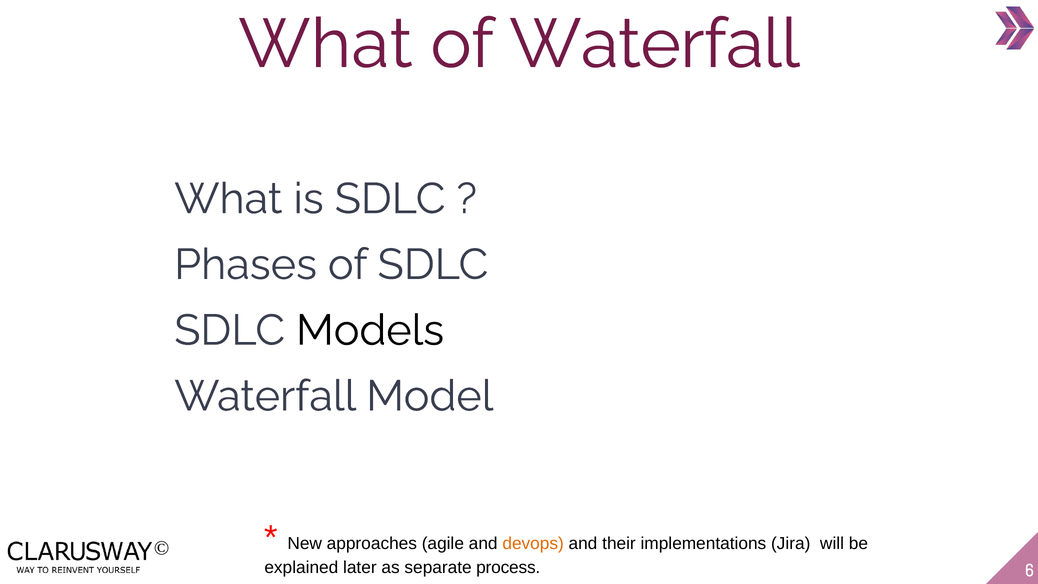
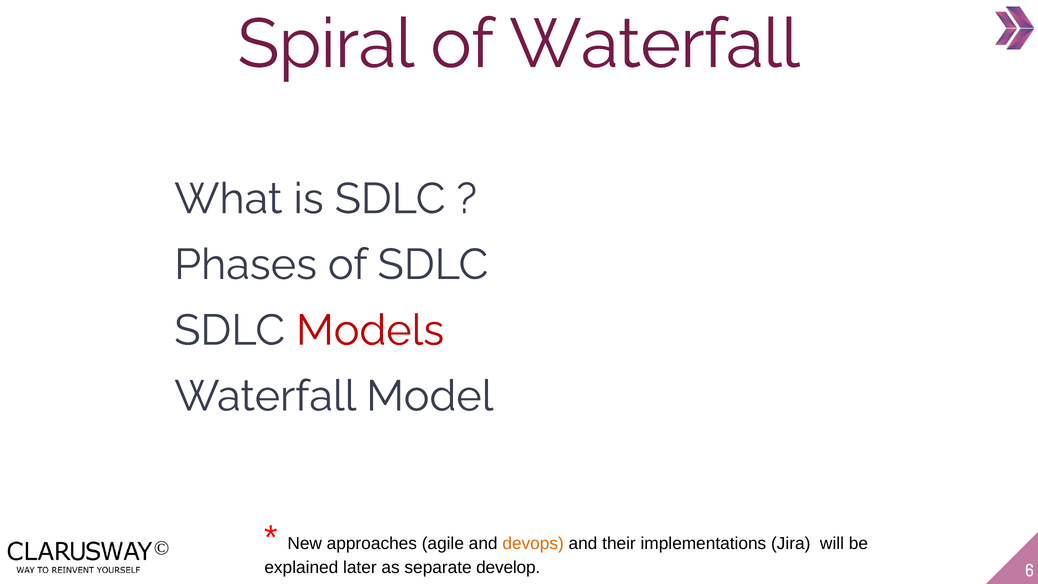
What: What -> Spiral
Models colour: black -> red
process: process -> develop
